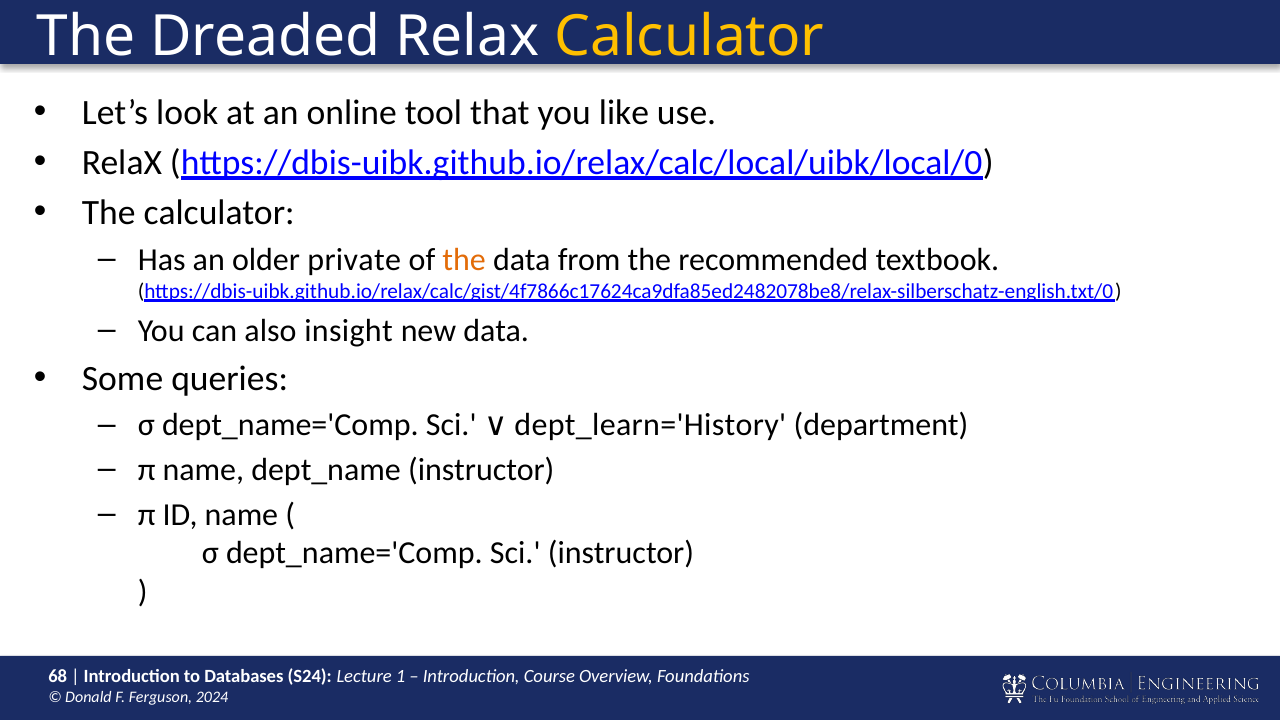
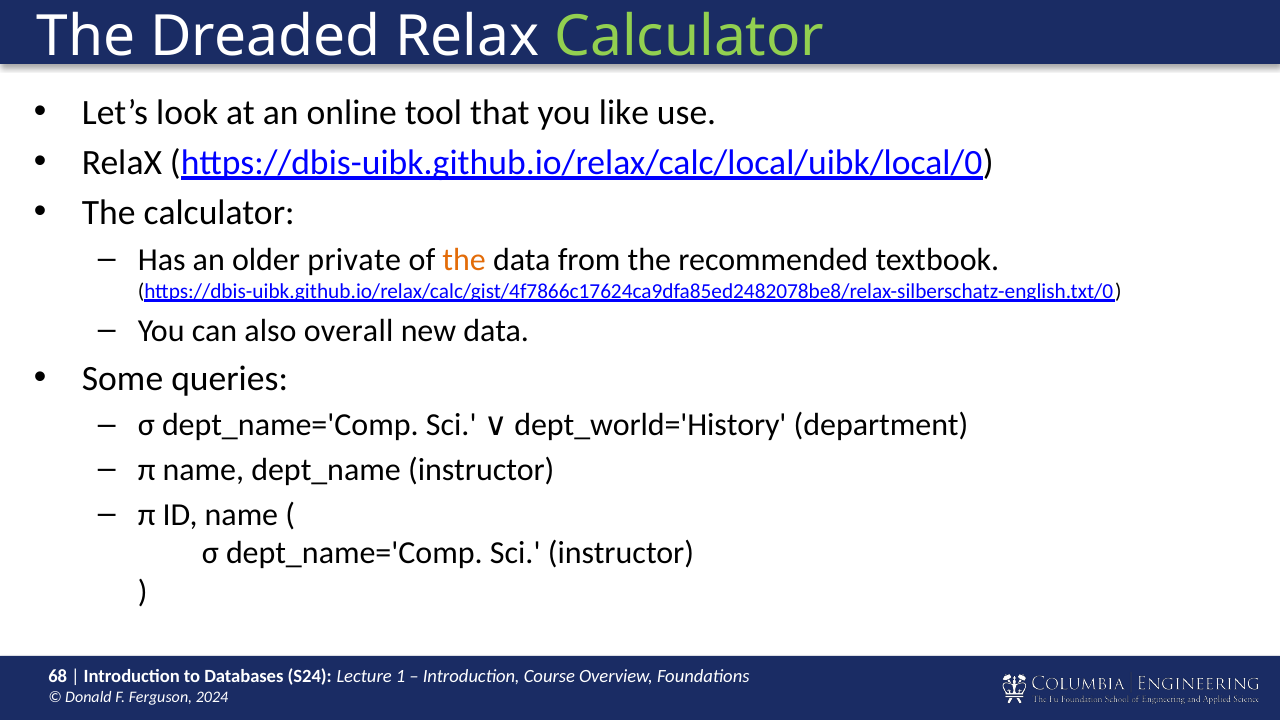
Calculator at (689, 37) colour: yellow -> light green
insight: insight -> overall
dept_learn='History: dept_learn='History -> dept_world='History
